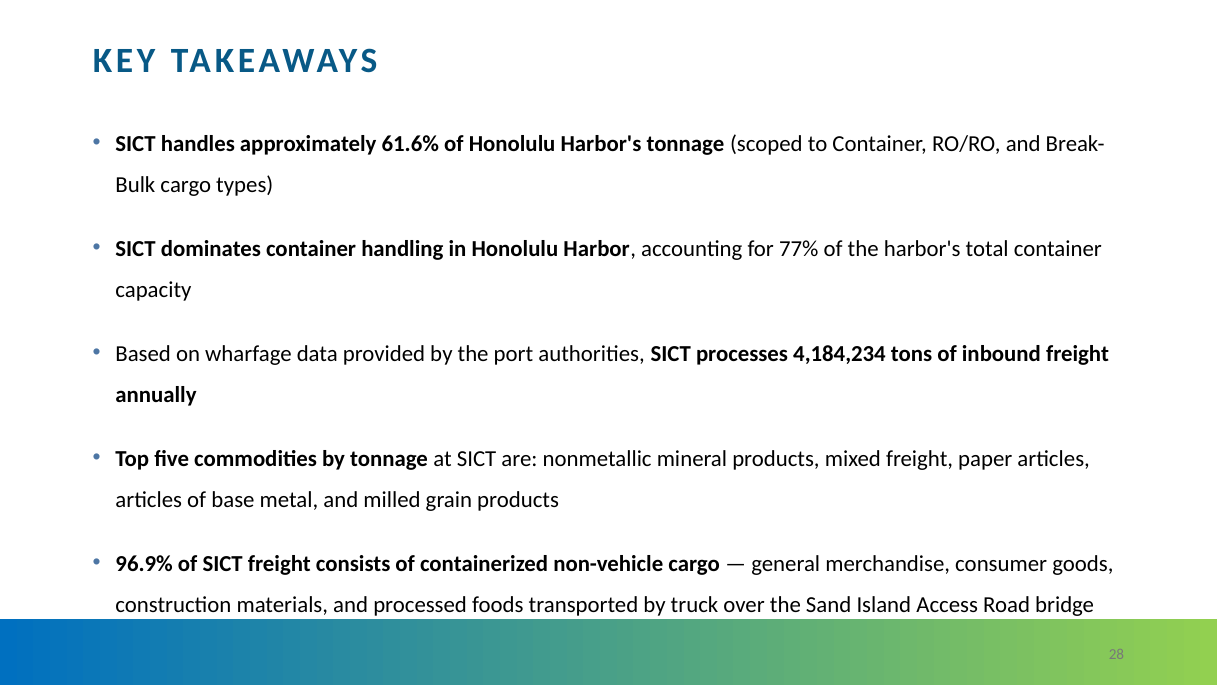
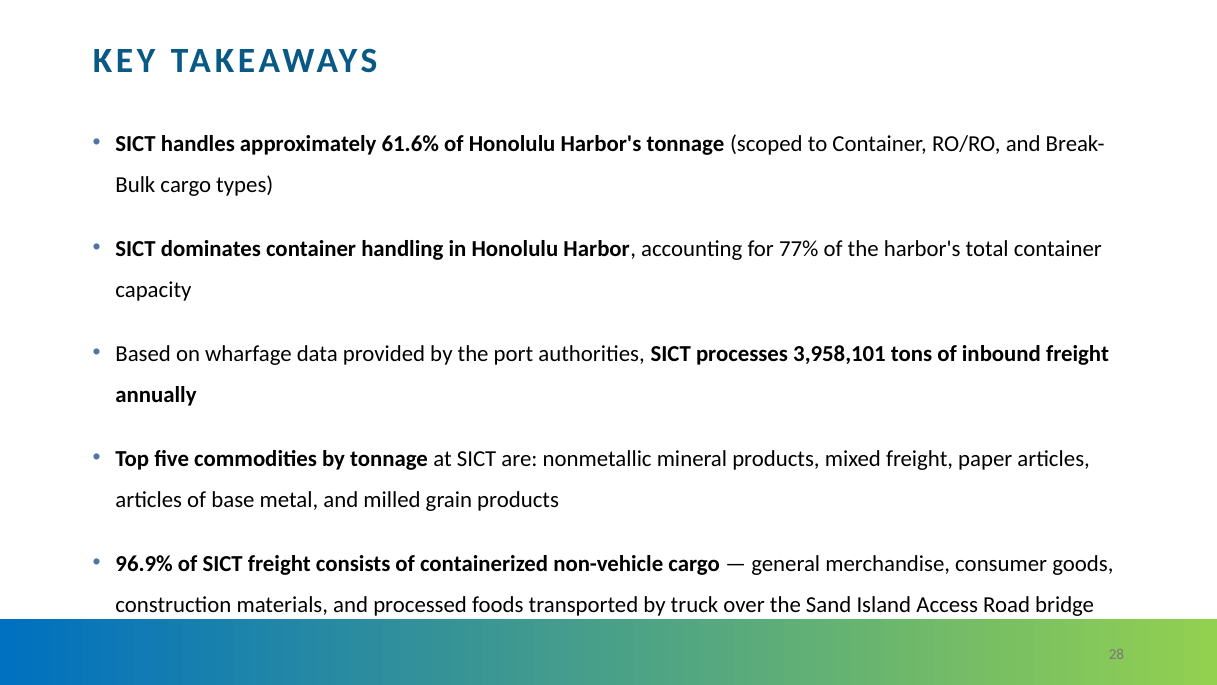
4,184,234: 4,184,234 -> 3,958,101
